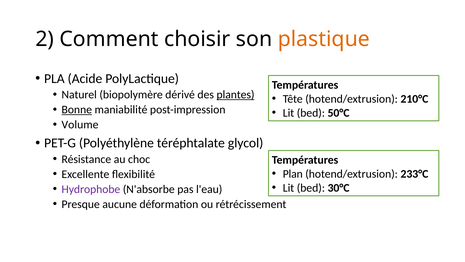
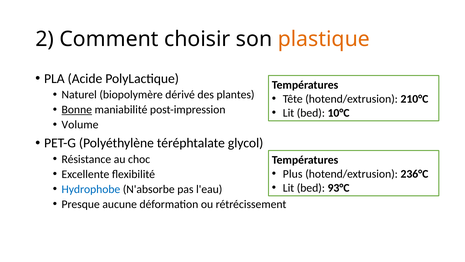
plantes underline: present -> none
50°C: 50°C -> 10°C
Plan: Plan -> Plus
233°C: 233°C -> 236°C
30°C: 30°C -> 93°C
Hydrophobe colour: purple -> blue
